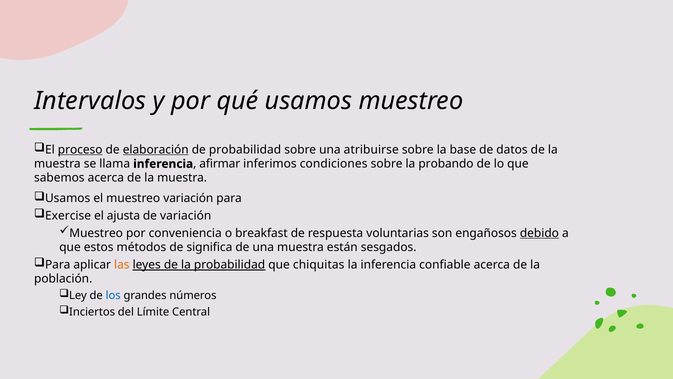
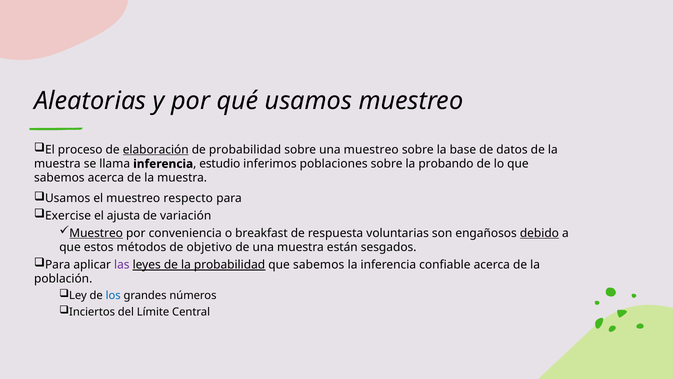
Intervalos: Intervalos -> Aleatorias
proceso underline: present -> none
una atribuirse: atribuirse -> muestreo
afirmar: afirmar -> estudio
condiciones: condiciones -> poblaciones
muestreo variación: variación -> respecto
Muestreo at (96, 233) underline: none -> present
significa: significa -> objetivo
las colour: orange -> purple
probabilidad que chiquitas: chiquitas -> sabemos
